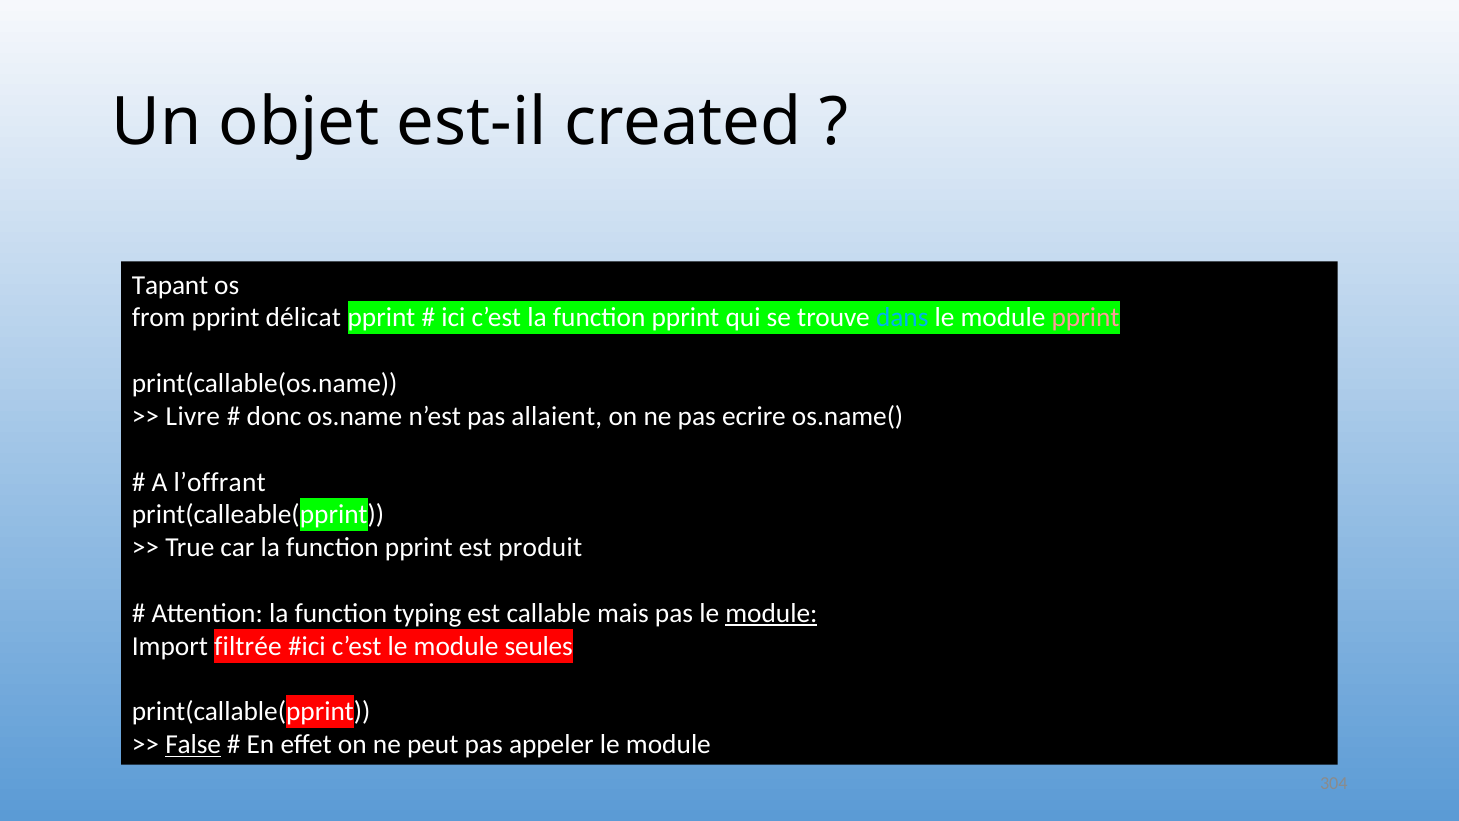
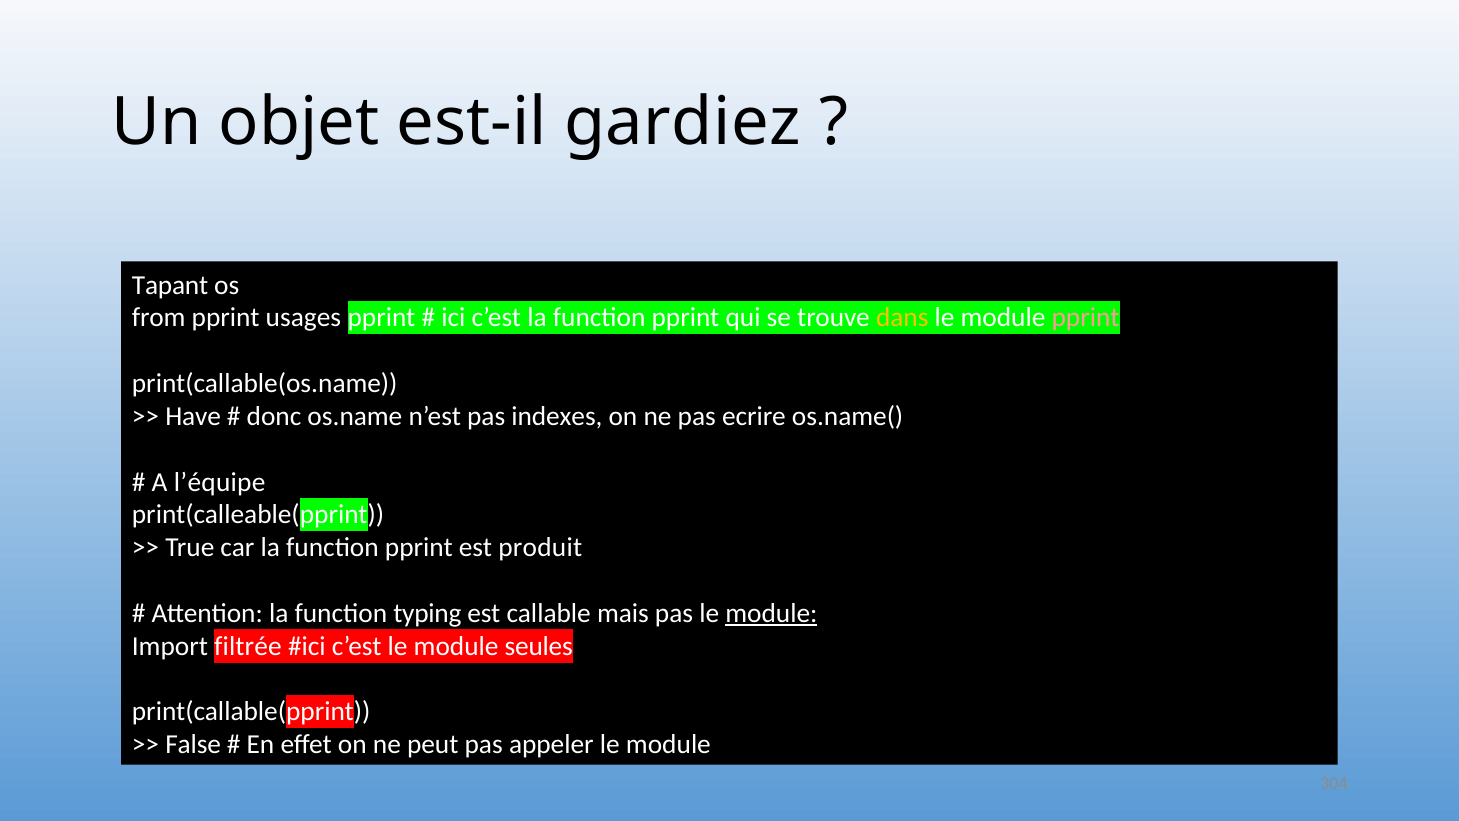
created: created -> gardiez
délicat: délicat -> usages
dans colour: light blue -> yellow
Livre: Livre -> Have
allaient: allaient -> indexes
l’offrant: l’offrant -> l’équipe
False underline: present -> none
